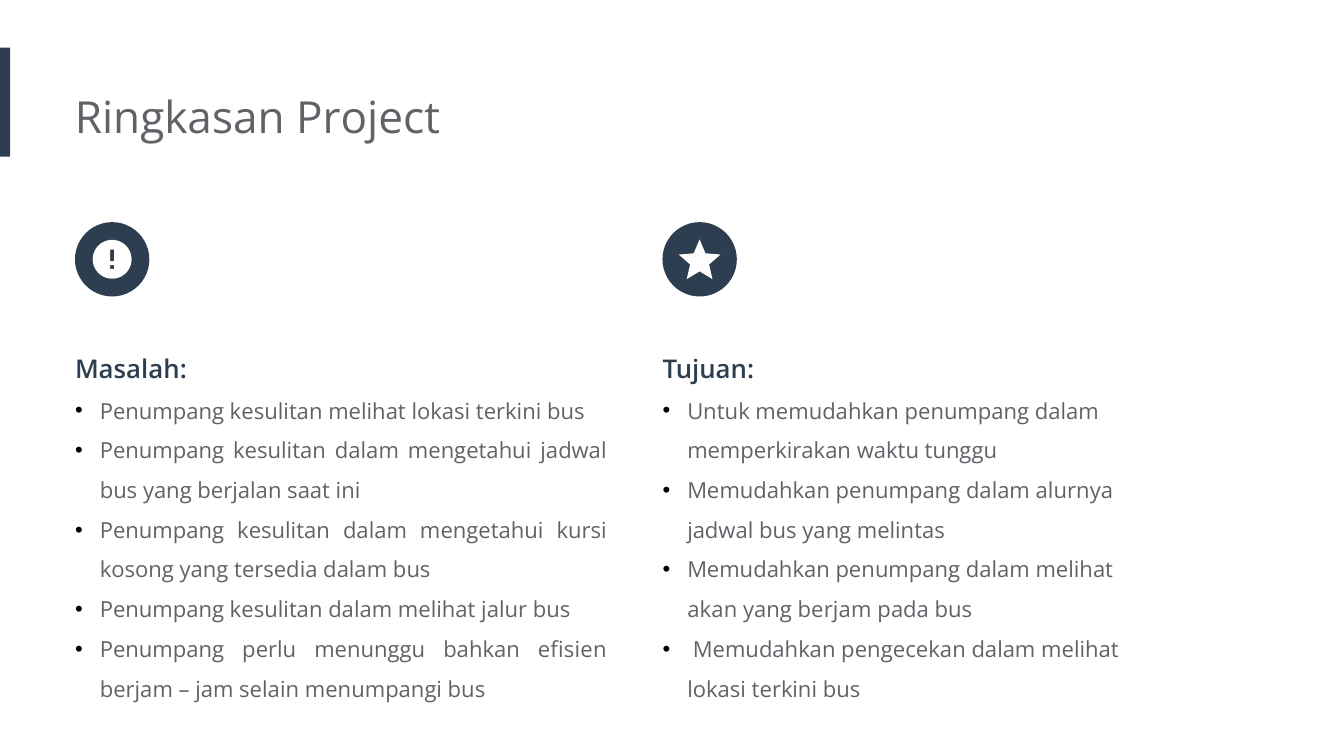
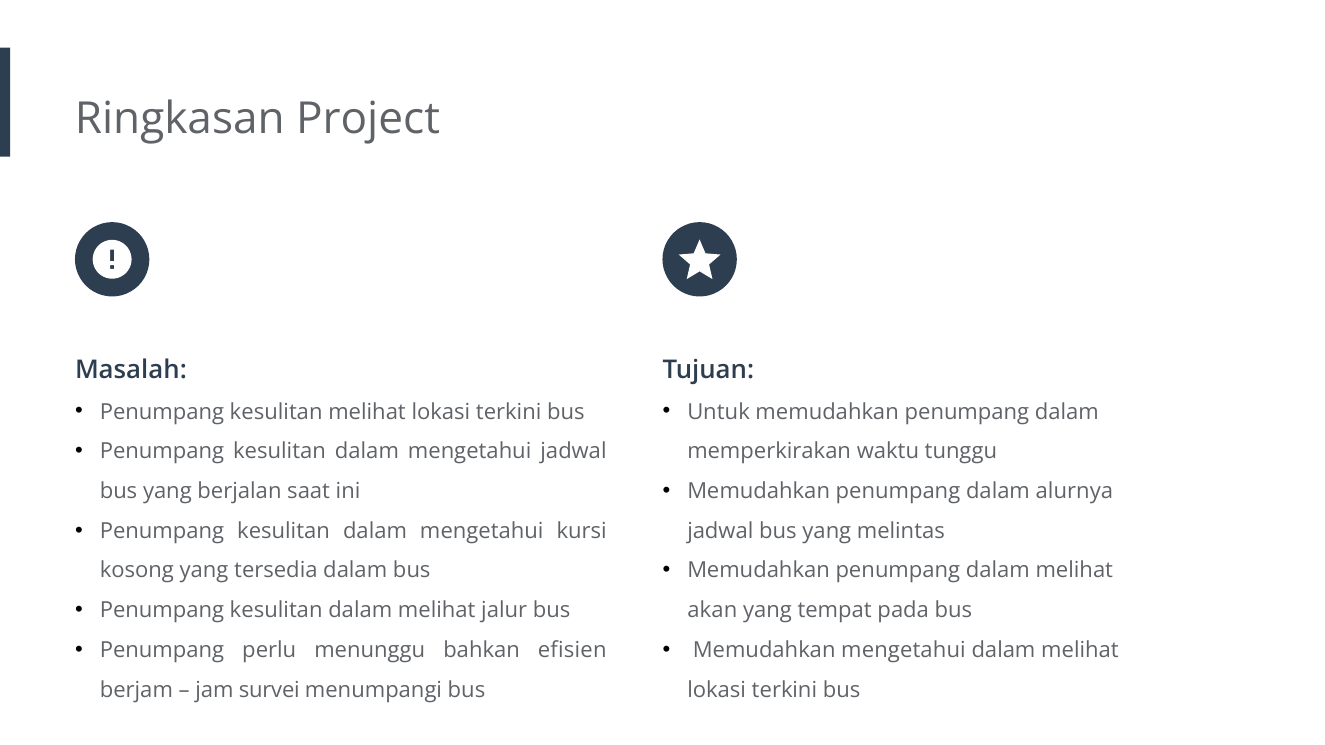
yang berjam: berjam -> tempat
Memudahkan pengecekan: pengecekan -> mengetahui
selain: selain -> survei
